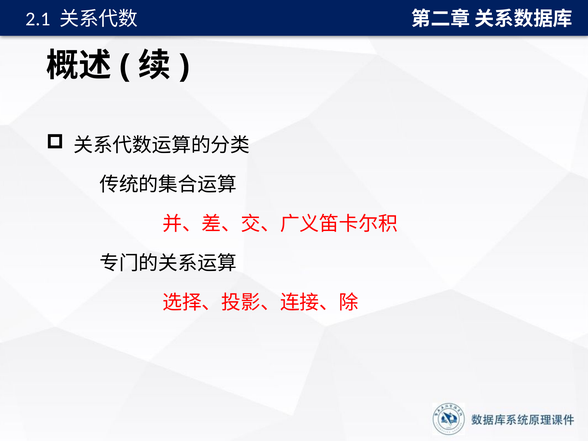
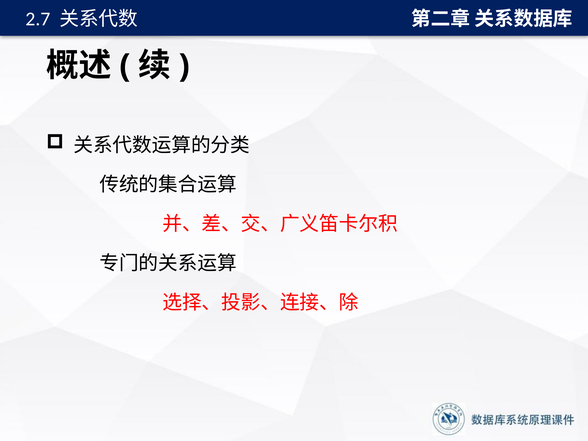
2.1: 2.1 -> 2.7
